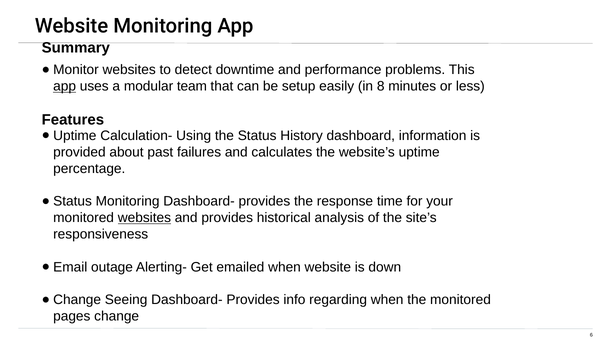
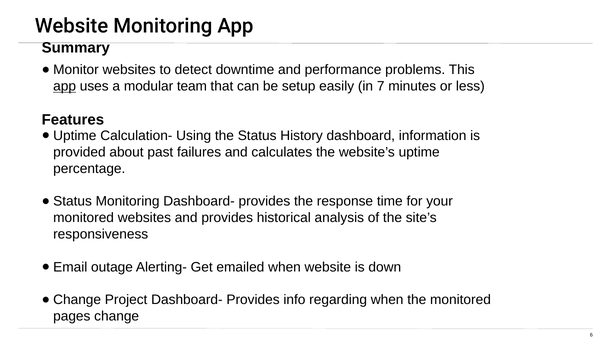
8: 8 -> 7
websites at (144, 218) underline: present -> none
Seeing: Seeing -> Project
